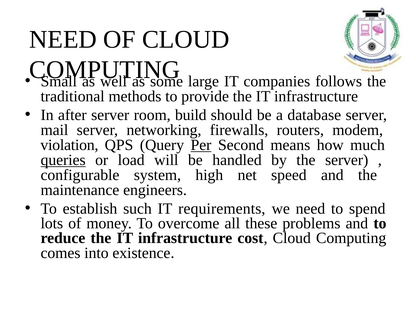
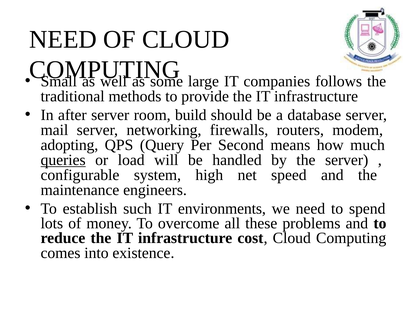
violation: violation -> adopting
Per underline: present -> none
requirements: requirements -> environments
